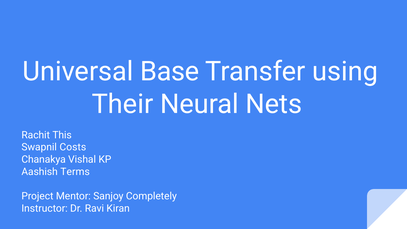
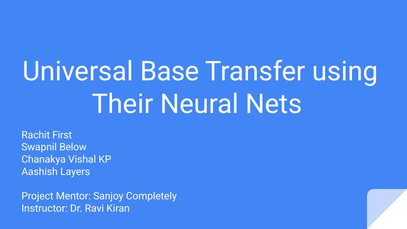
This: This -> First
Costs: Costs -> Below
Terms: Terms -> Layers
